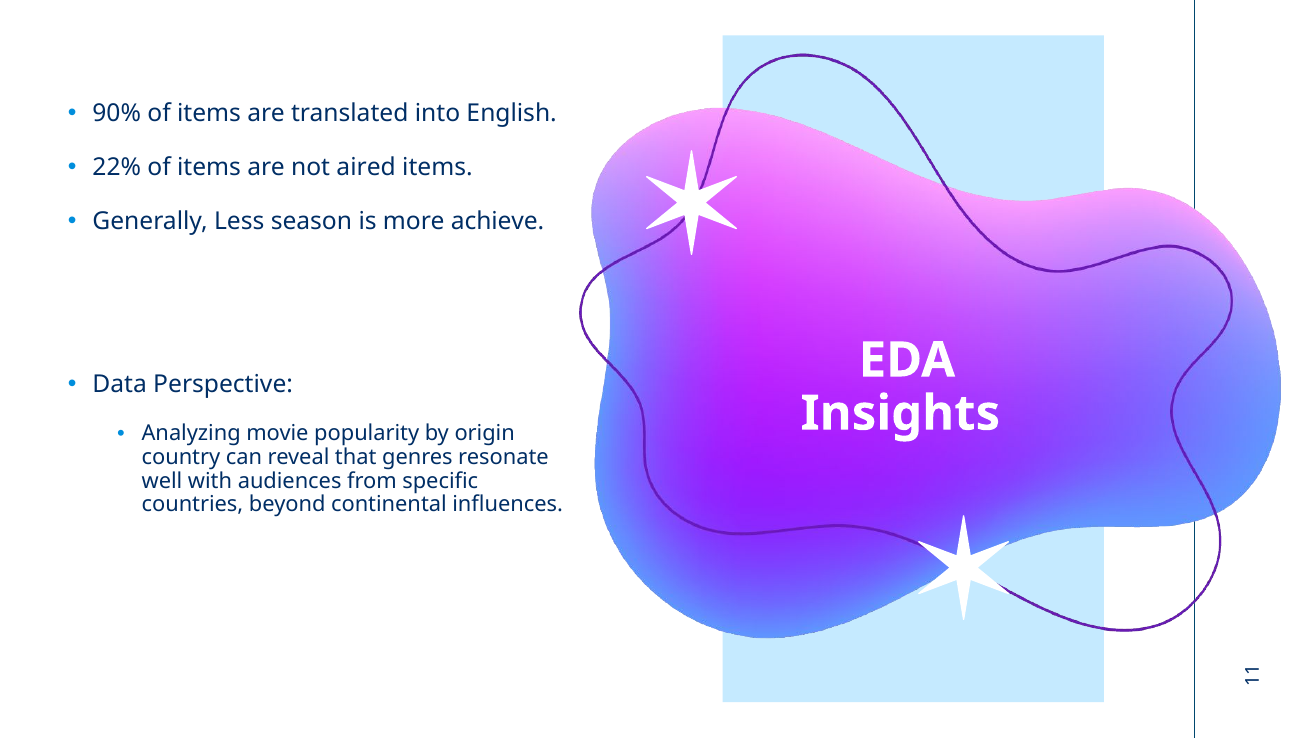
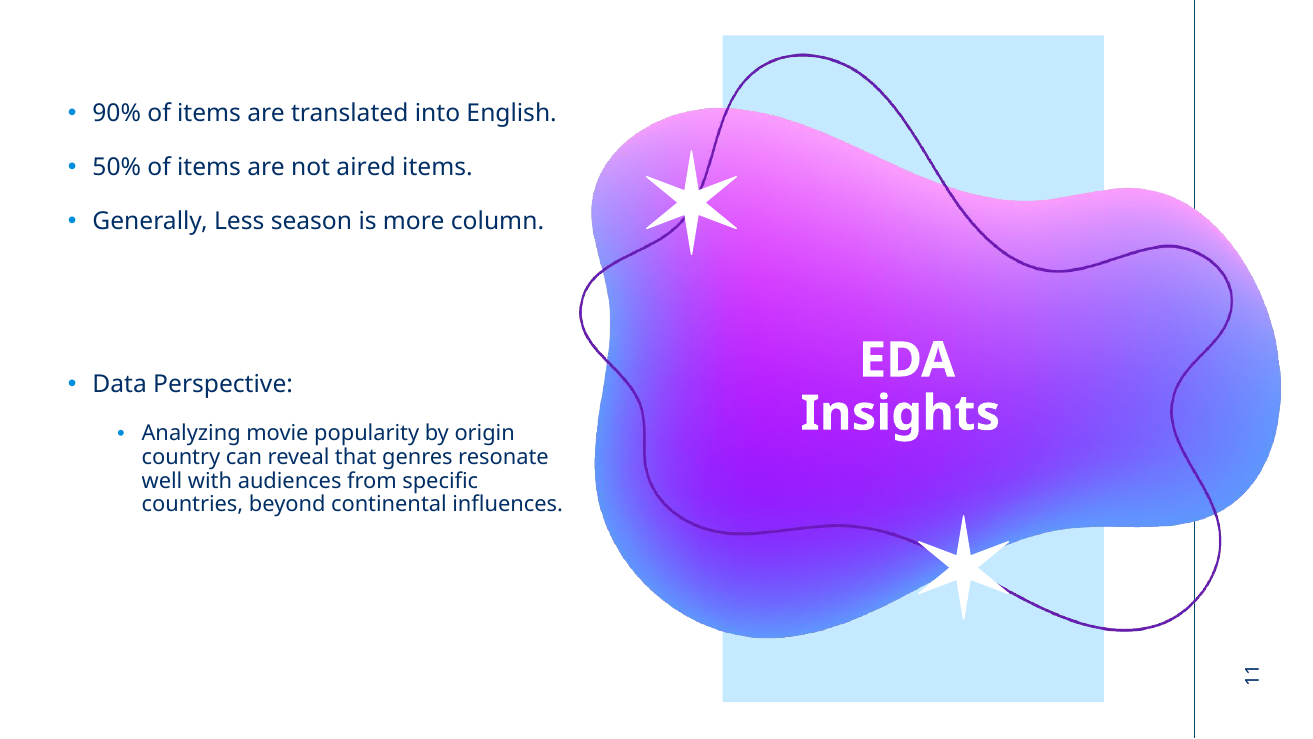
22%: 22% -> 50%
achieve: achieve -> column
